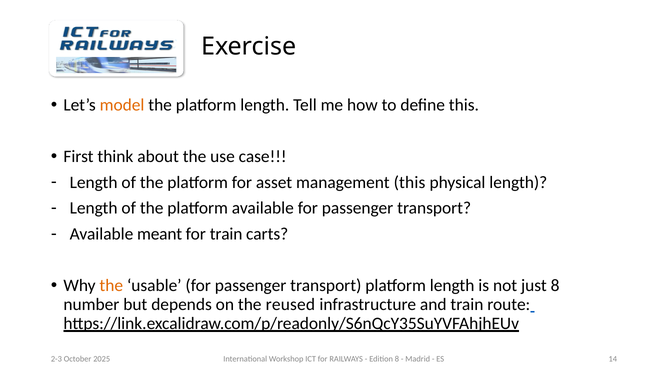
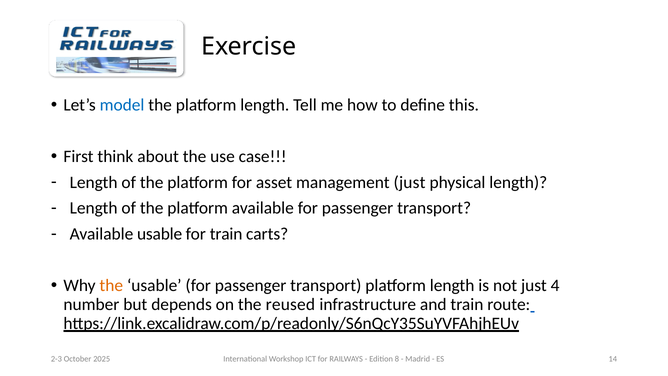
model colour: orange -> blue
management this: this -> just
Available meant: meant -> usable
just 8: 8 -> 4
